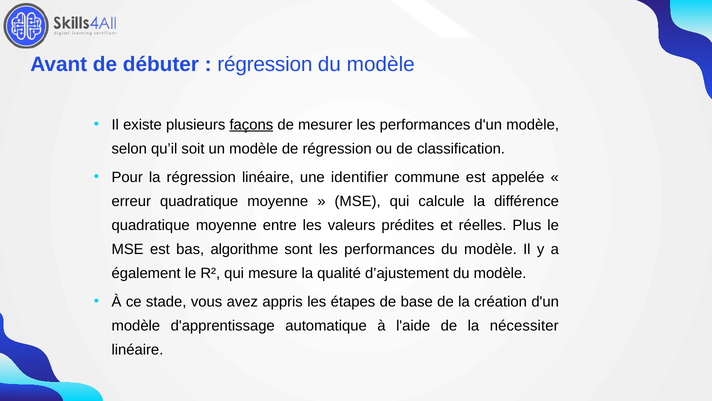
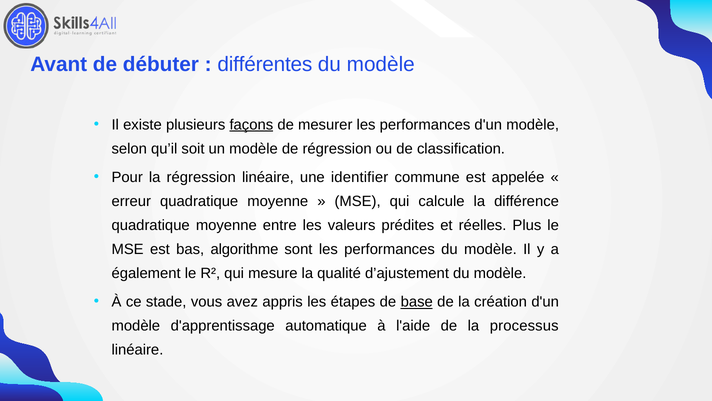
régression at (265, 64): régression -> différentes
base underline: none -> present
nécessiter: nécessiter -> processus
